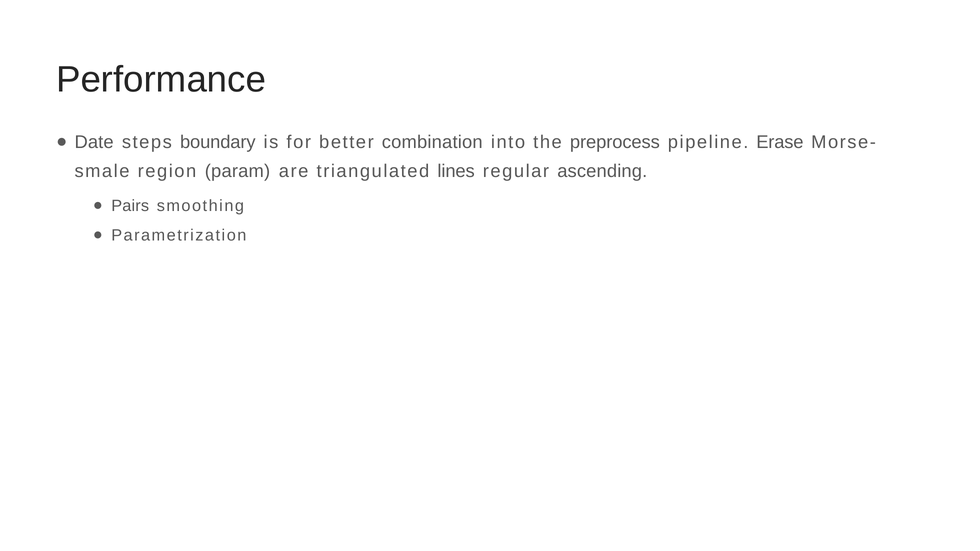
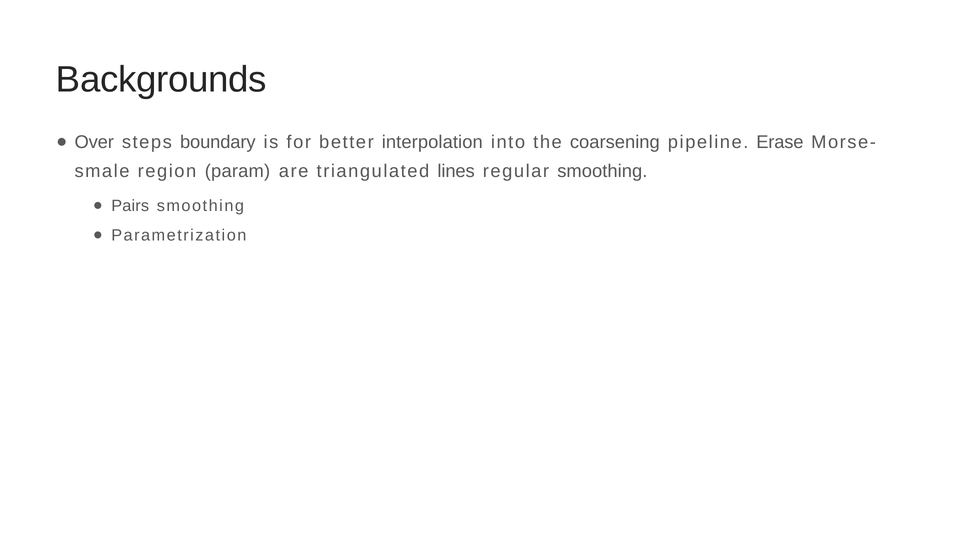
Performance: Performance -> Backgrounds
Date: Date -> Over
combination: combination -> interpolation
preprocess: preprocess -> coarsening
regular ascending: ascending -> smoothing
